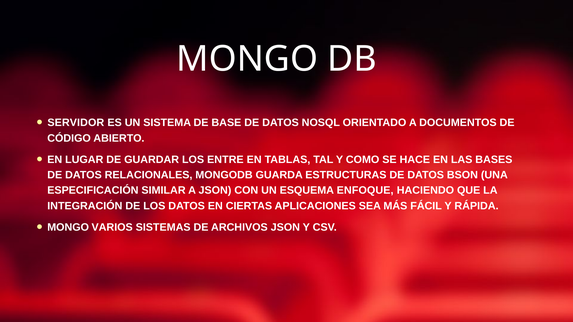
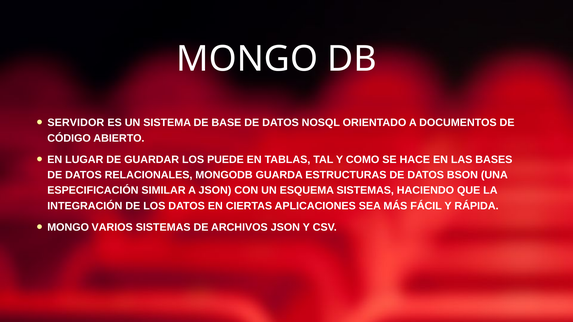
ENTRE: ENTRE -> PUEDE
ESQUEMA ENFOQUE: ENFOQUE -> SISTEMAS
